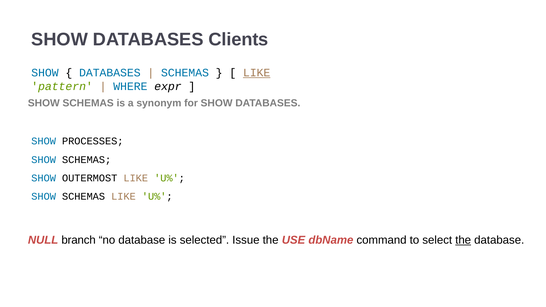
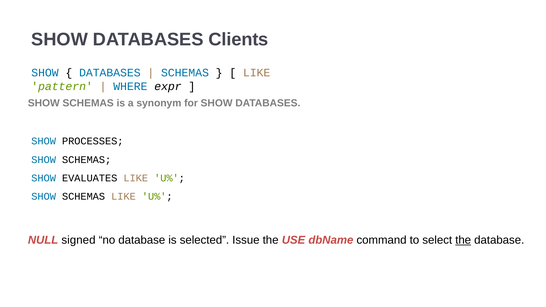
LIKE at (257, 73) underline: present -> none
OUTERMOST: OUTERMOST -> EVALUATES
branch: branch -> signed
